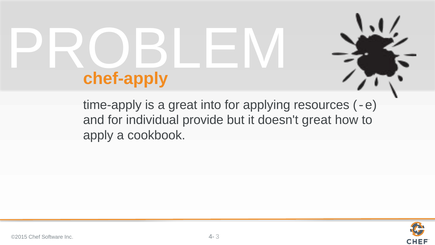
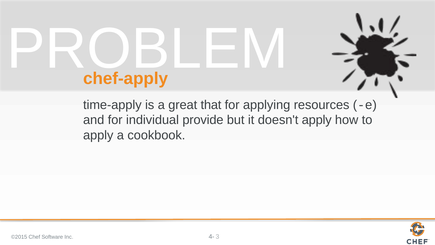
into: into -> that
doesn't great: great -> apply
